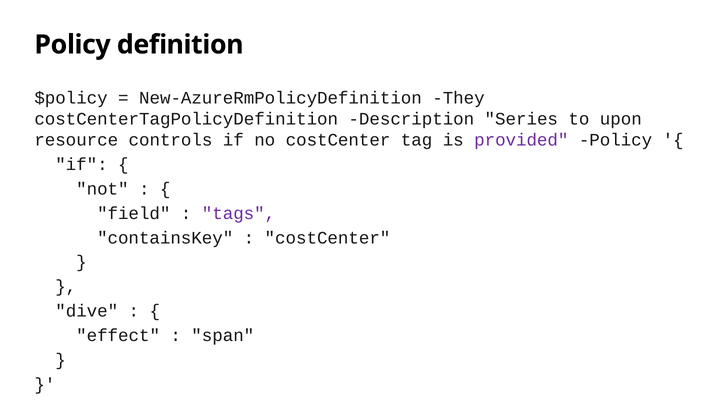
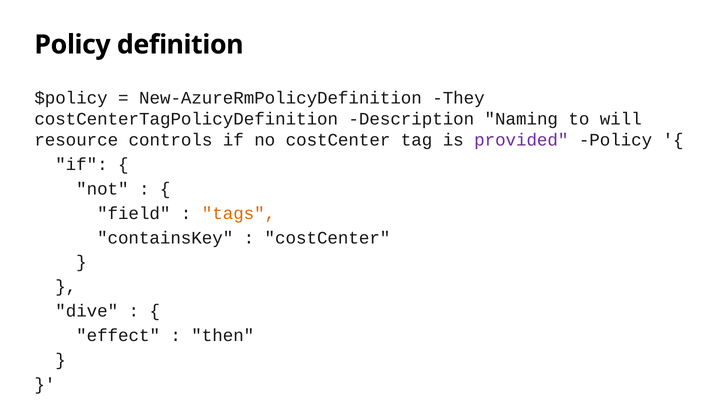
Series: Series -> Naming
upon: upon -> will
tags colour: purple -> orange
span: span -> then
